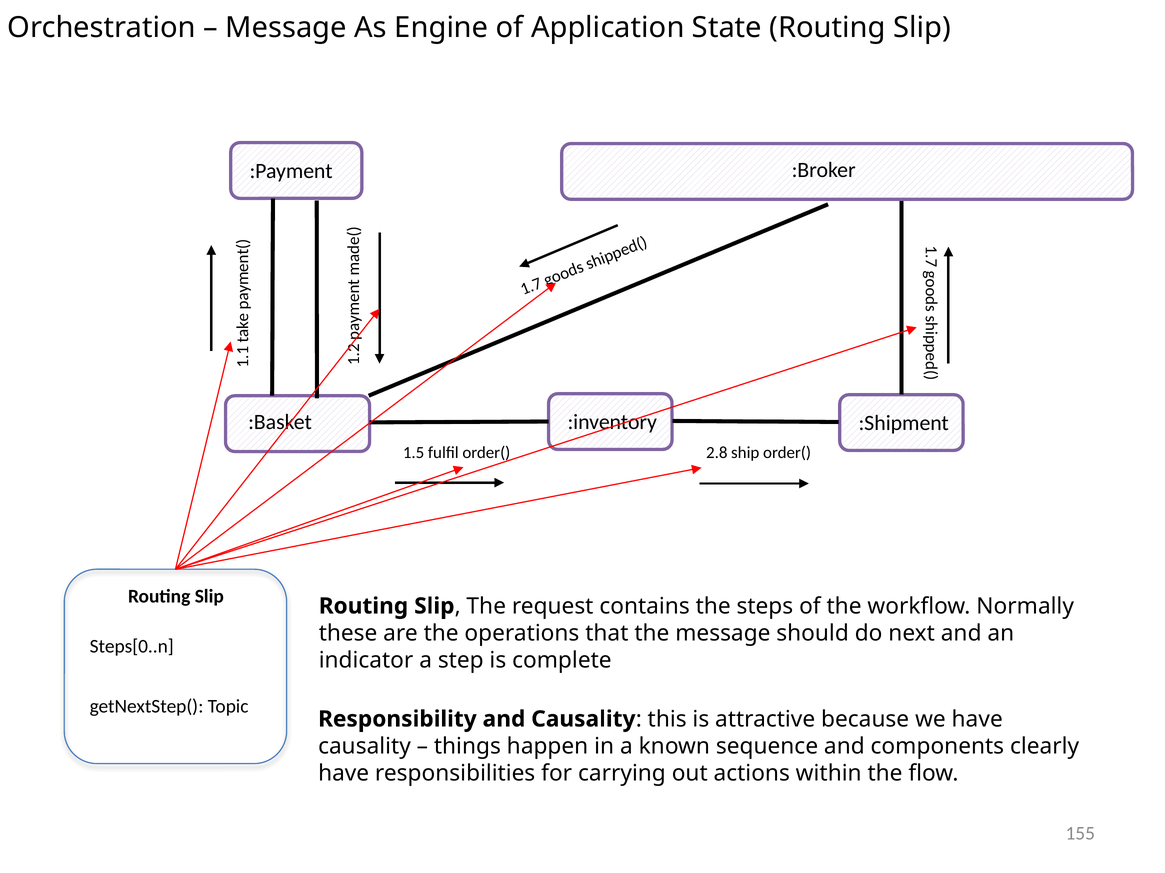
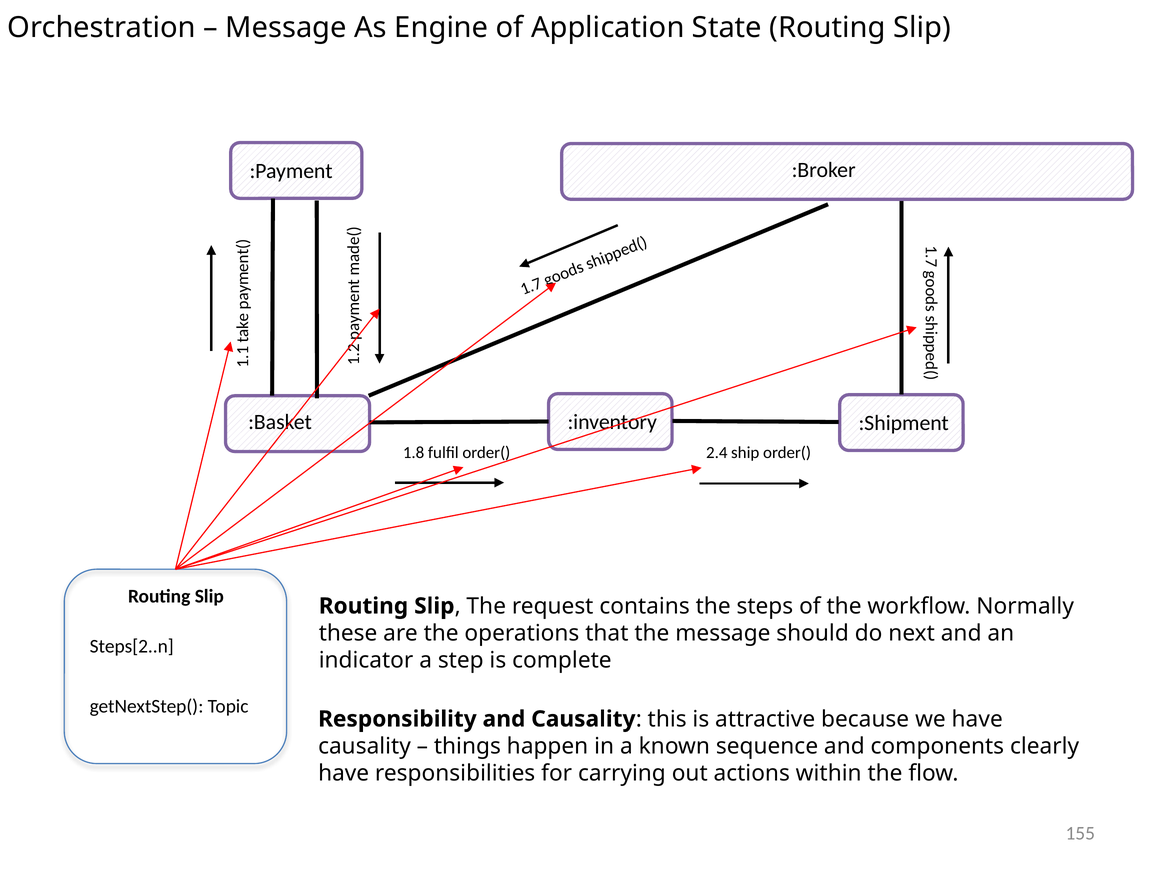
1.5: 1.5 -> 1.8
2.8: 2.8 -> 2.4
Steps[0..n: Steps[0..n -> Steps[2..n
